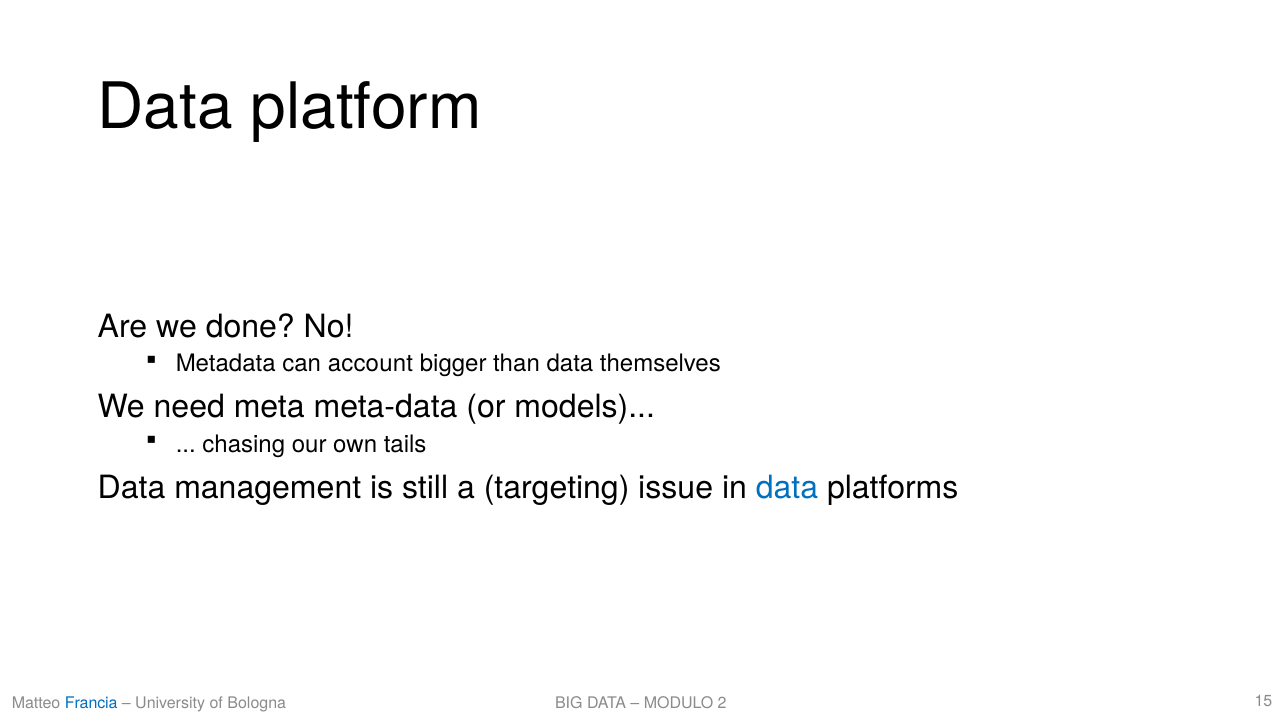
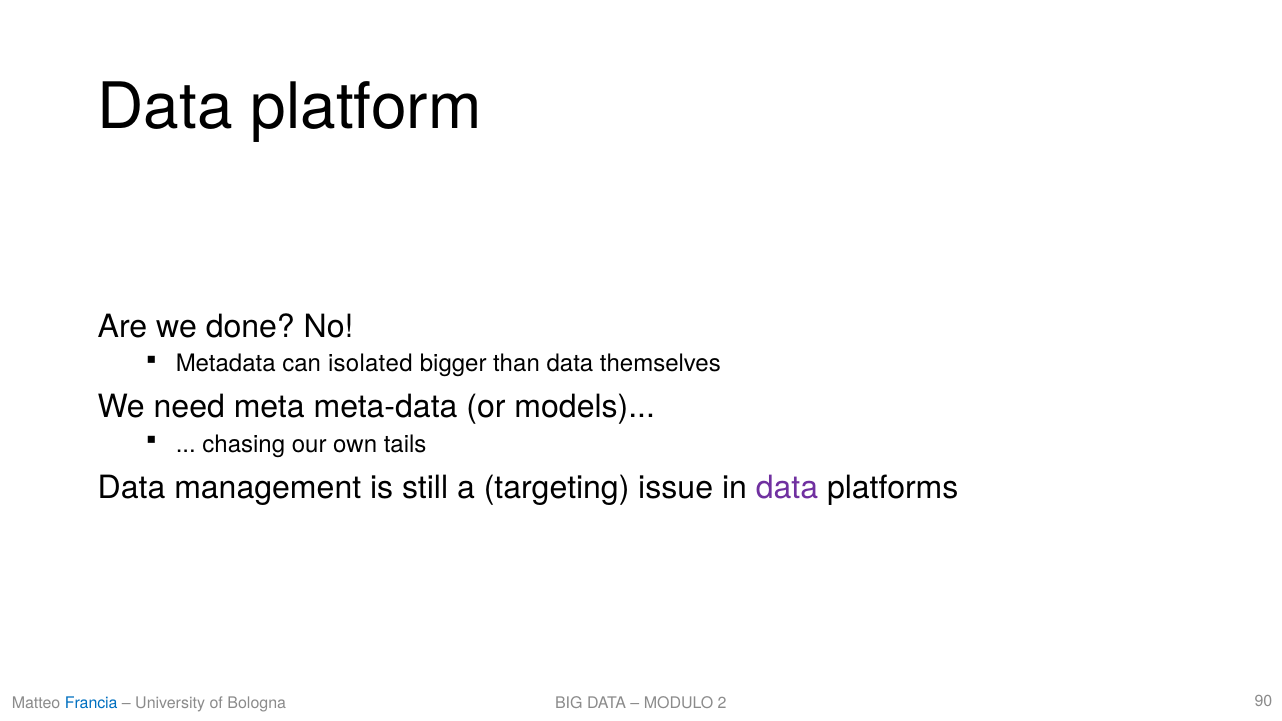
account: account -> isolated
data at (787, 488) colour: blue -> purple
15: 15 -> 90
